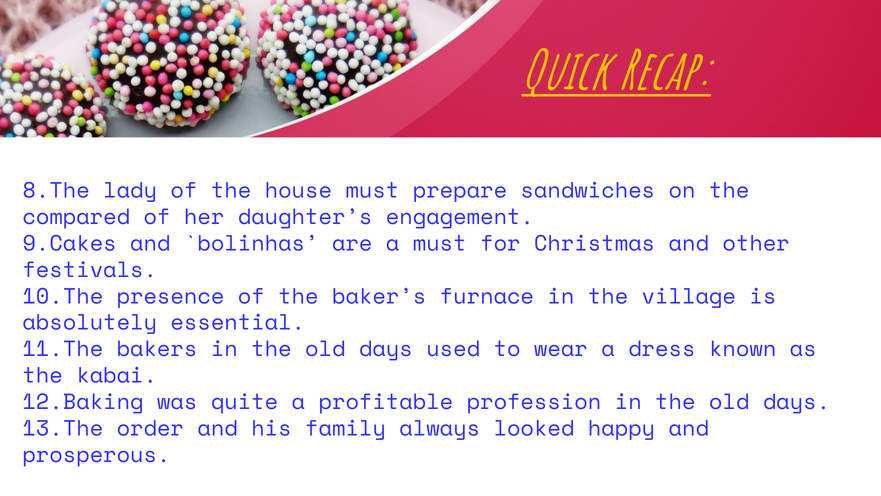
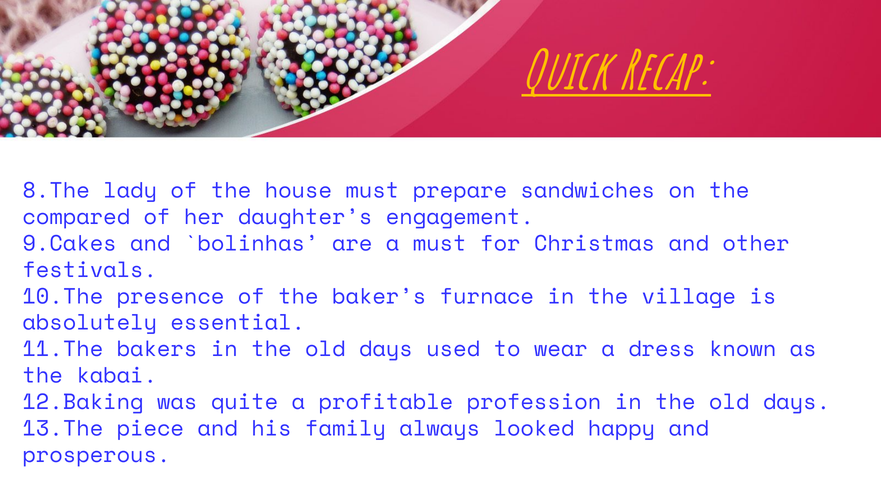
order: order -> piece
